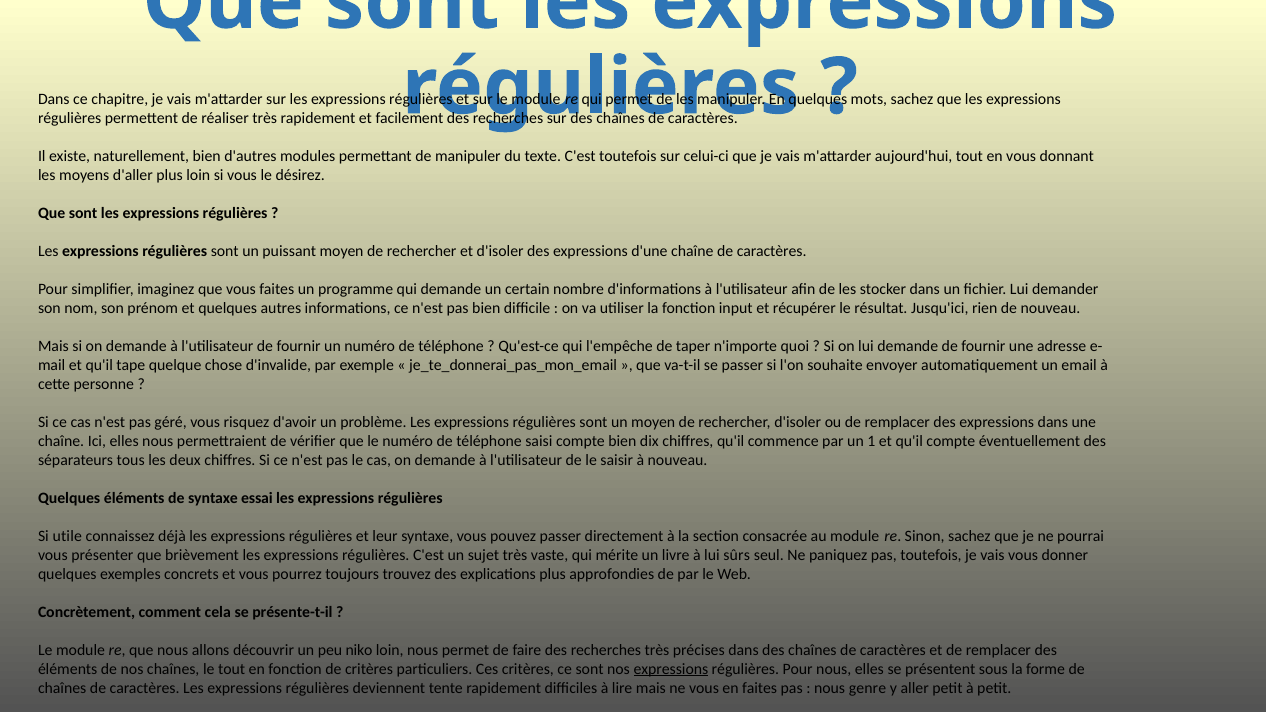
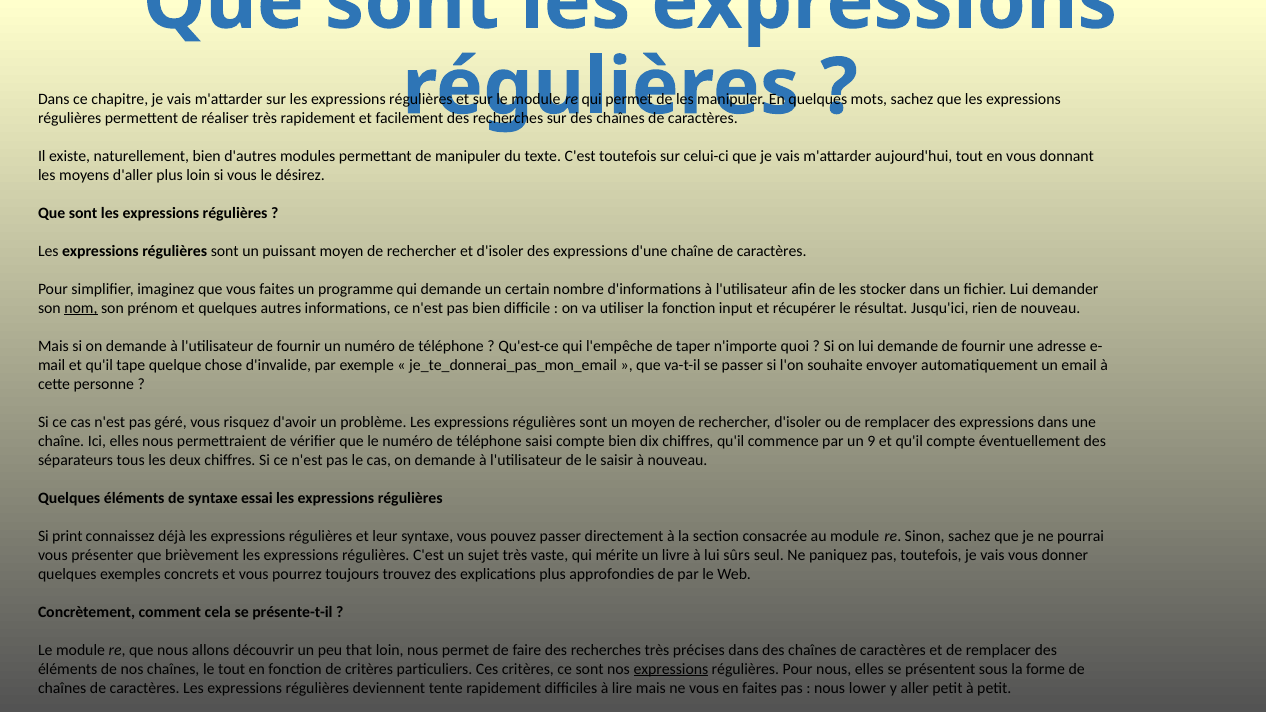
nom underline: none -> present
1: 1 -> 9
utile: utile -> print
niko: niko -> that
genre: genre -> lower
